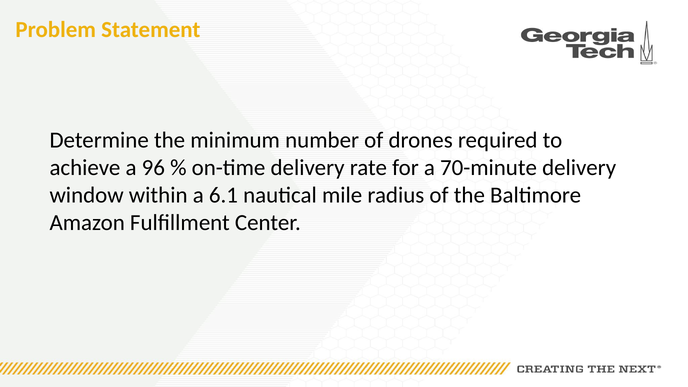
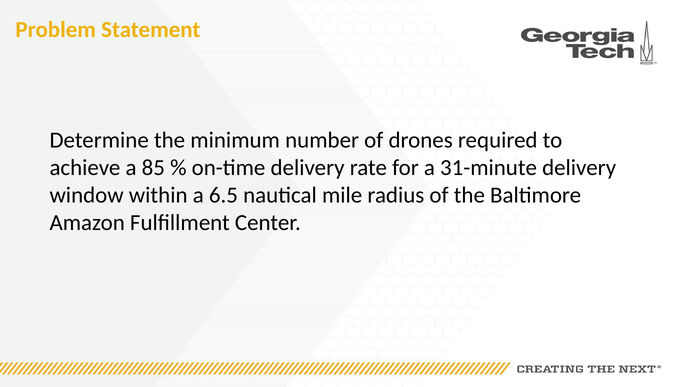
96: 96 -> 85
70-minute: 70-minute -> 31-minute
6.1: 6.1 -> 6.5
